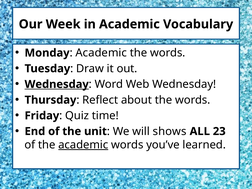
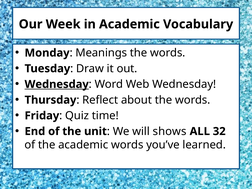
Academic at (101, 53): Academic -> Meanings
23: 23 -> 32
academic at (83, 145) underline: present -> none
